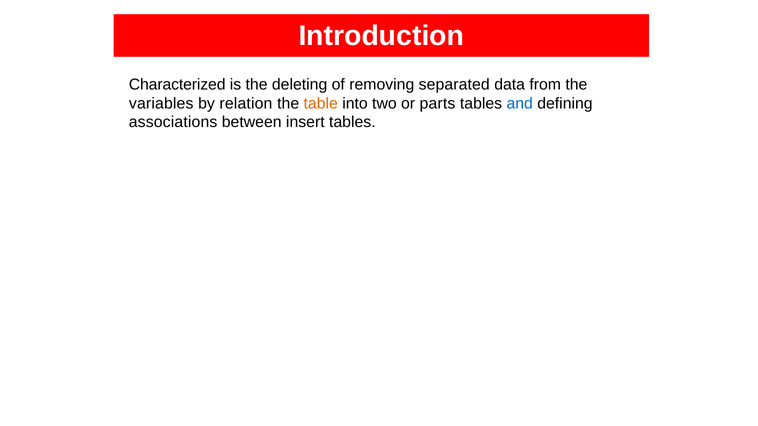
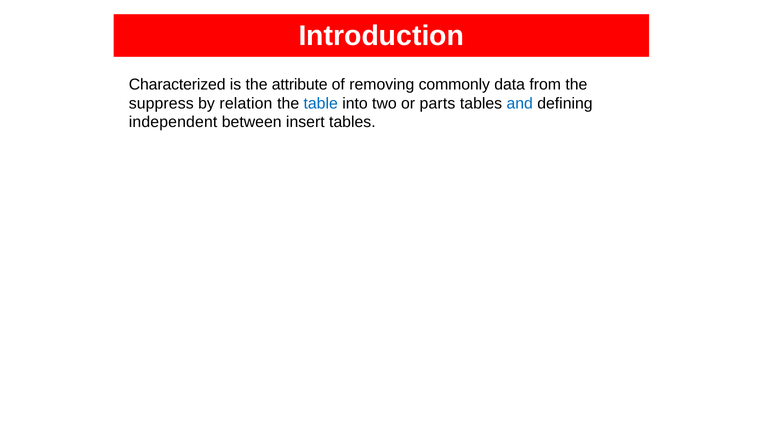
deleting: deleting -> attribute
separated: separated -> commonly
variables: variables -> suppress
table colour: orange -> blue
associations: associations -> independent
